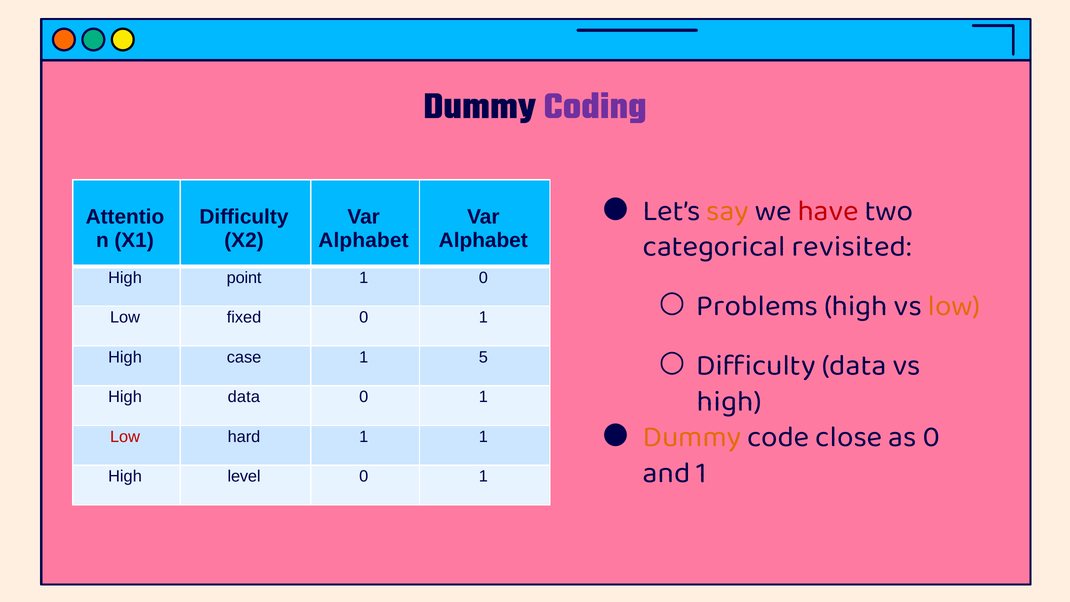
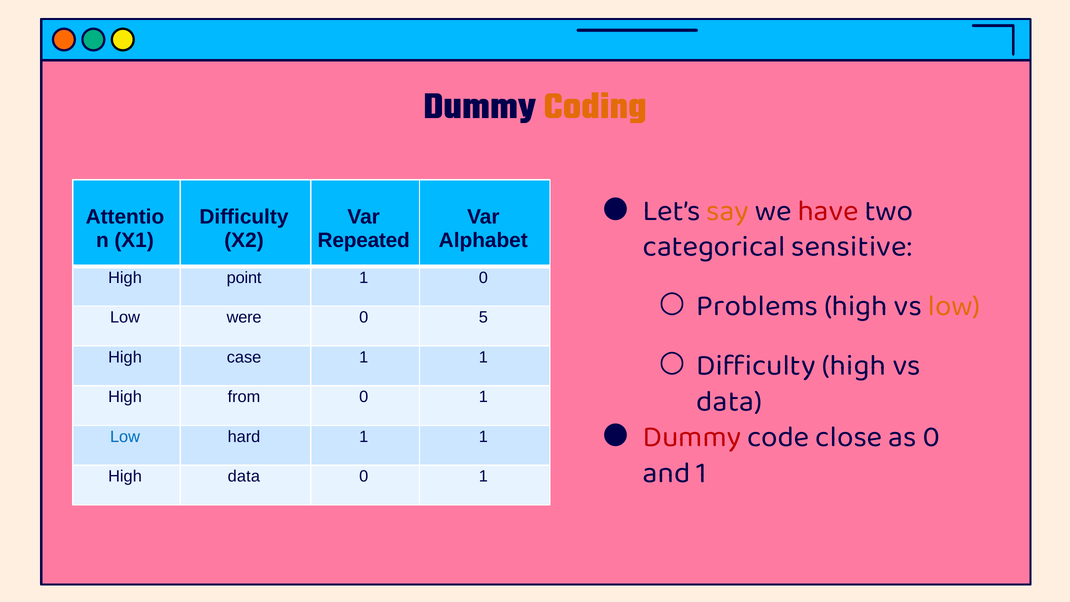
Coding colour: purple -> orange
Alphabet at (363, 240): Alphabet -> Repeated
revisited: revisited -> sensitive
fixed: fixed -> were
1 at (483, 317): 1 -> 5
data at (854, 365): data -> high
5 at (483, 357): 5 -> 1
High data: data -> from
high at (729, 401): high -> data
Dummy at (692, 436) colour: orange -> red
Low at (125, 437) colour: red -> blue
High level: level -> data
